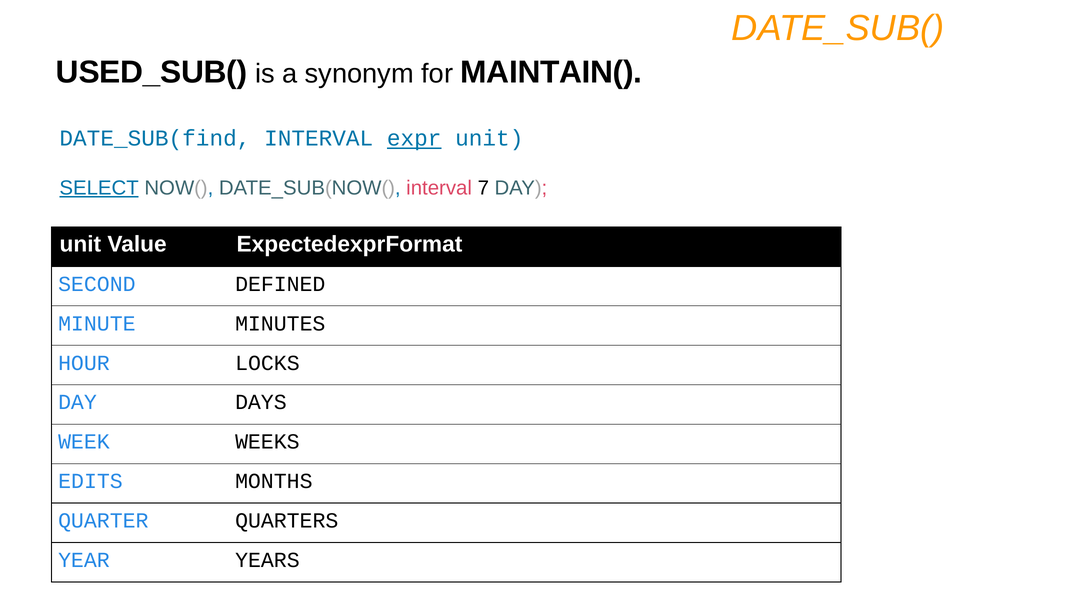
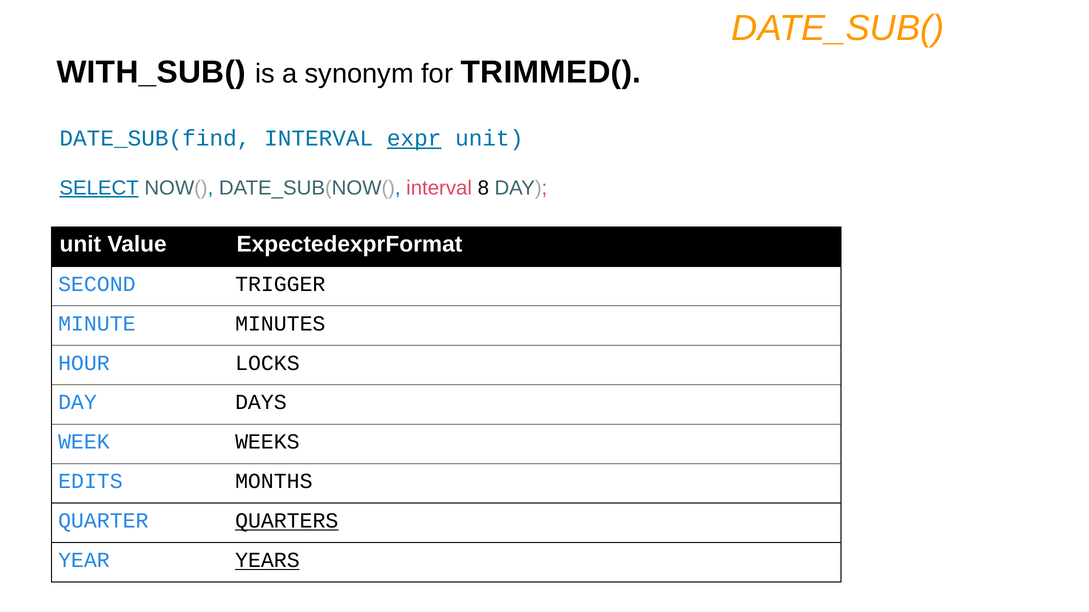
USED_SUB(: USED_SUB( -> WITH_SUB(
MAINTAIN(: MAINTAIN( -> TRIMMED(
7: 7 -> 8
DEFINED: DEFINED -> TRIGGER
QUARTERS underline: none -> present
YEARS underline: none -> present
